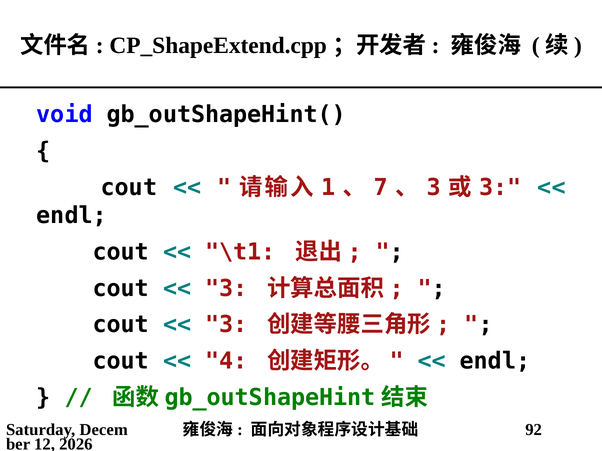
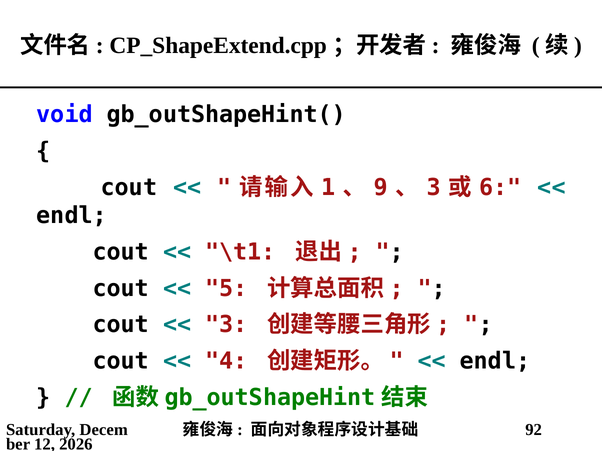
7: 7 -> 9
3 at (500, 188): 3 -> 6
3 at (226, 289): 3 -> 5
